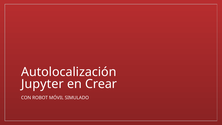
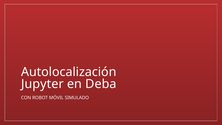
Crear: Crear -> Deba
